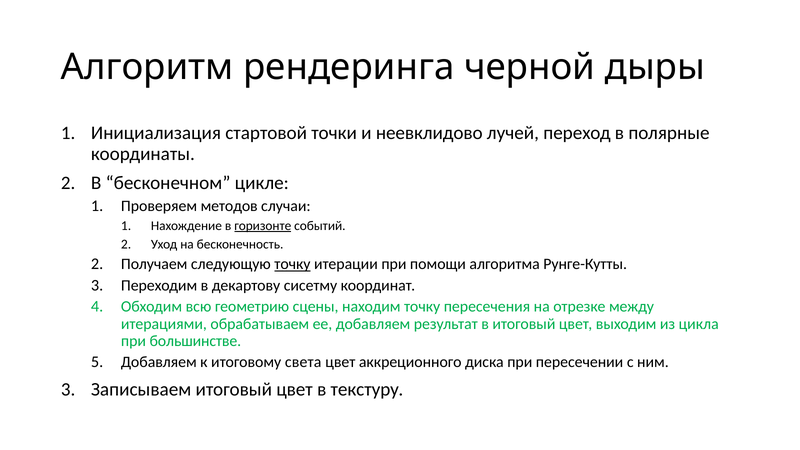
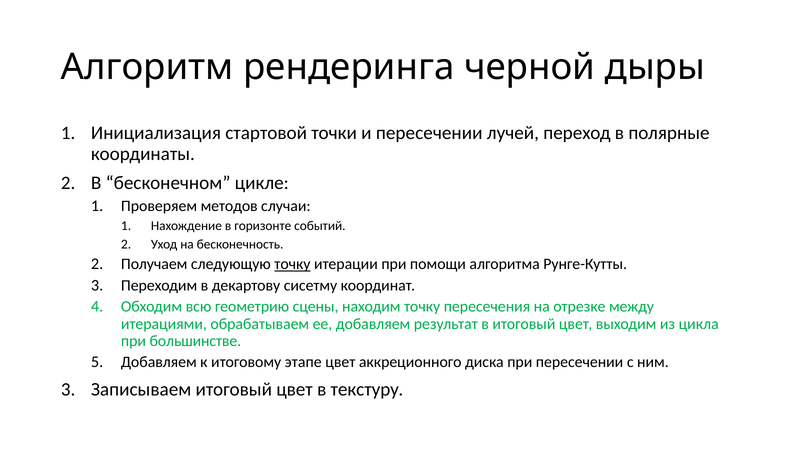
и неевклидово: неевклидово -> пересечении
горизонте underline: present -> none
света: света -> этапе
